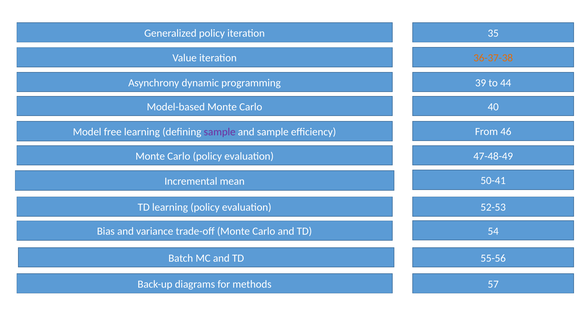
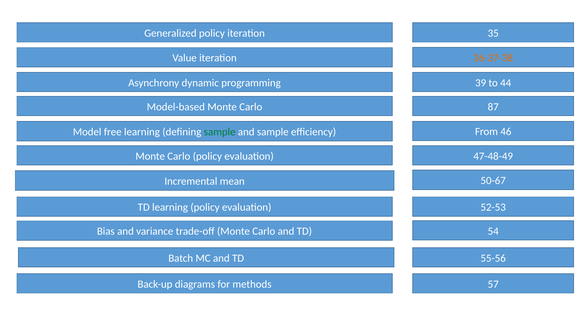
40: 40 -> 87
sample at (220, 132) colour: purple -> green
50-41: 50-41 -> 50-67
